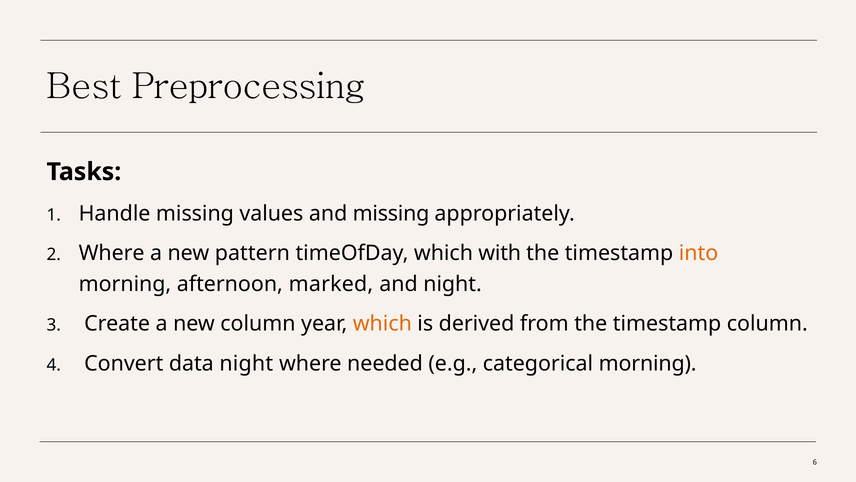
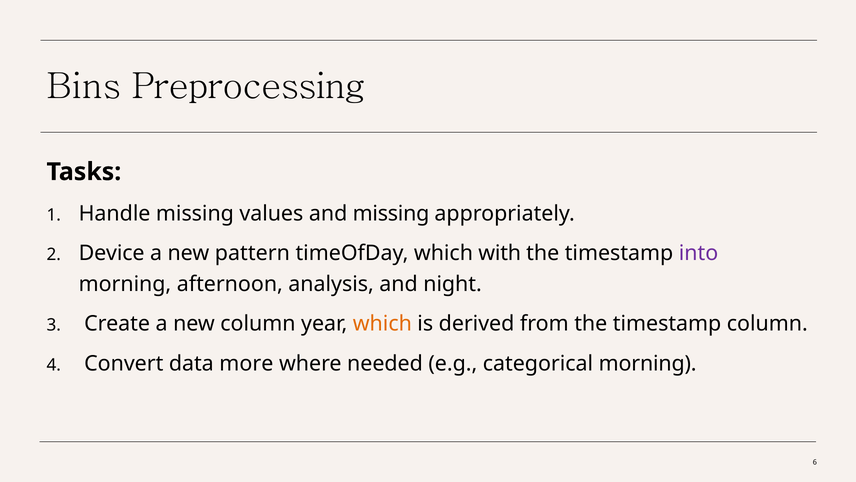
Best: Best -> Bins
Where at (112, 253): Where -> Device
into colour: orange -> purple
marked: marked -> analysis
data night: night -> more
